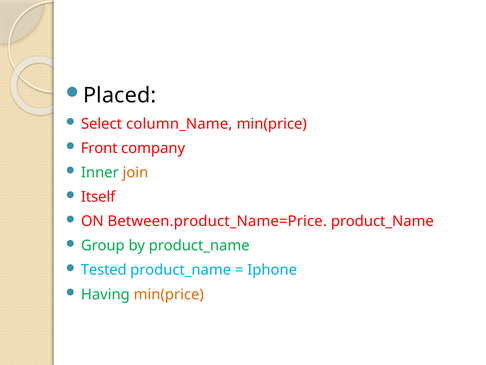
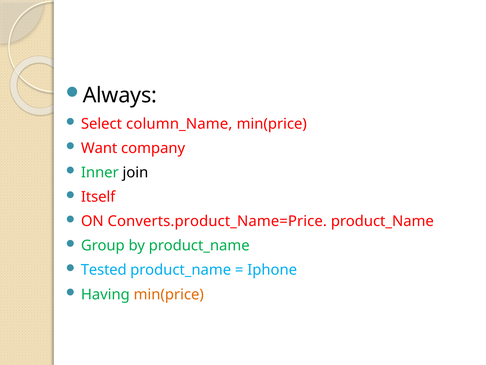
Placed: Placed -> Always
Front: Front -> Want
join colour: orange -> black
Between.product_Name=Price: Between.product_Name=Price -> Converts.product_Name=Price
